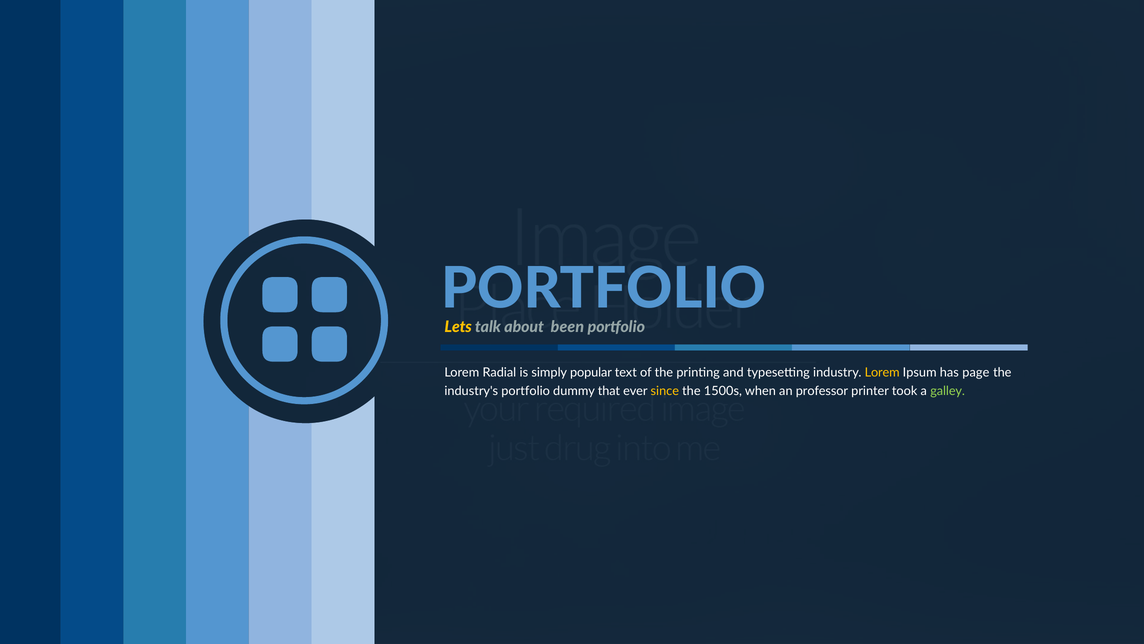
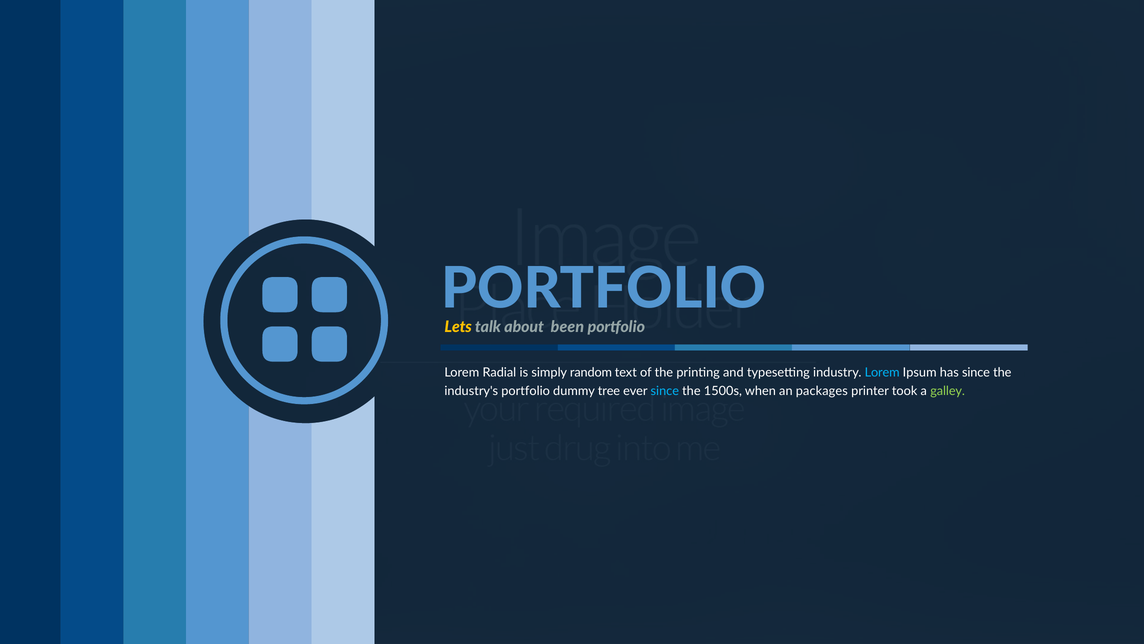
popular: popular -> random
Lorem at (882, 372) colour: yellow -> light blue
has page: page -> since
that: that -> tree
since at (665, 391) colour: yellow -> light blue
professor: professor -> packages
